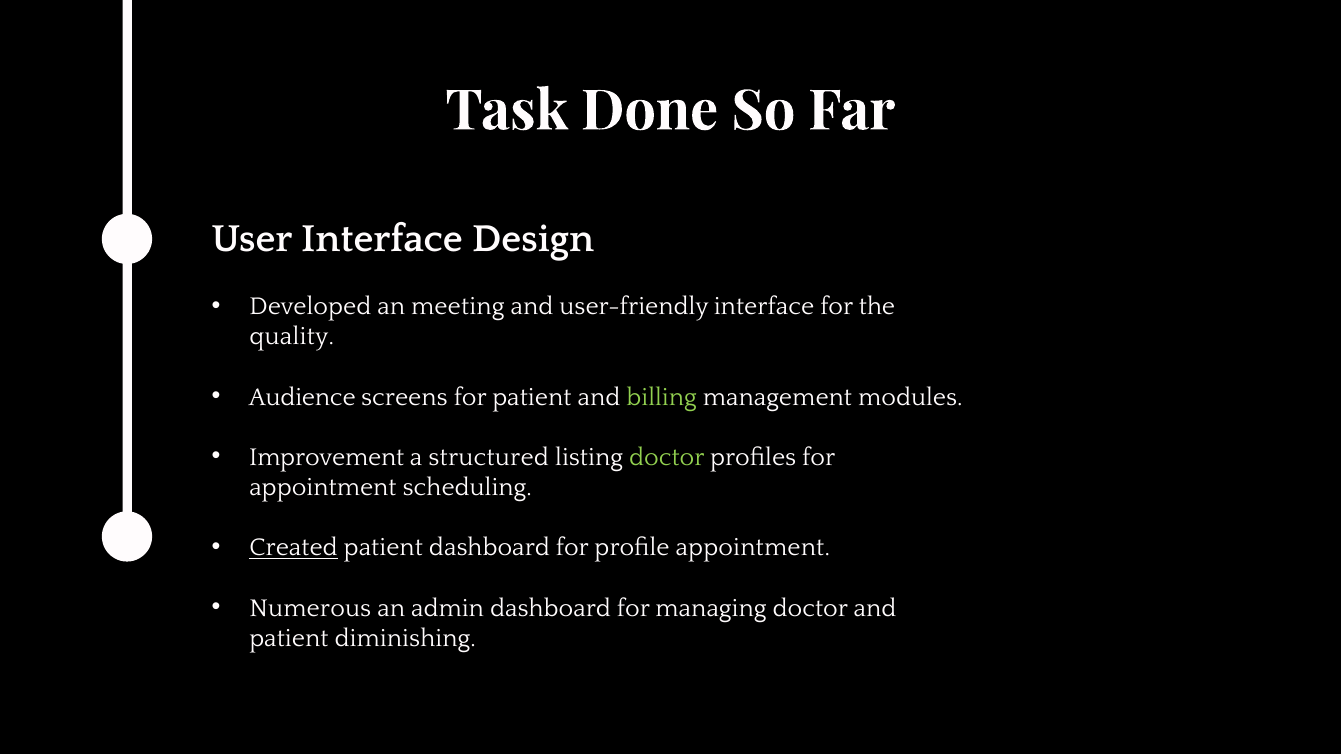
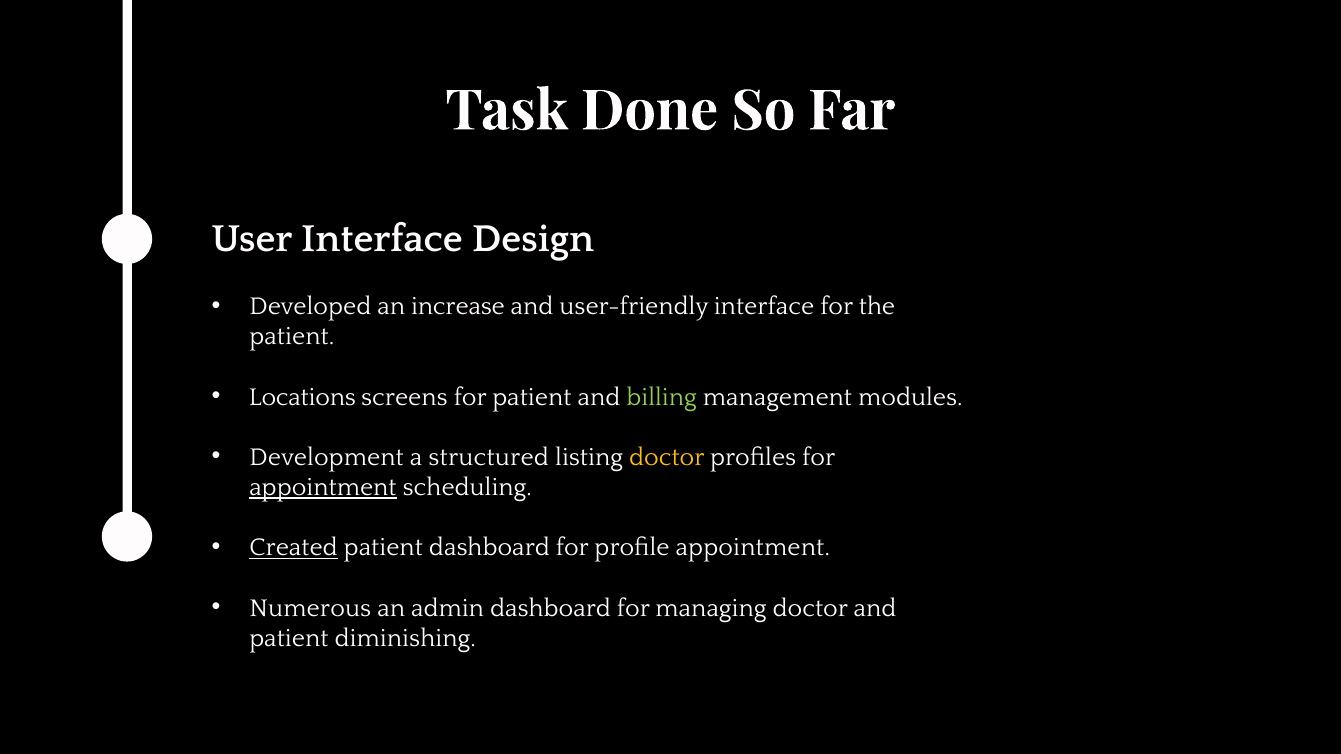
meeting: meeting -> increase
quality at (292, 337): quality -> patient
Audience: Audience -> Locations
Improvement: Improvement -> Development
doctor at (667, 457) colour: light green -> yellow
appointment at (323, 487) underline: none -> present
